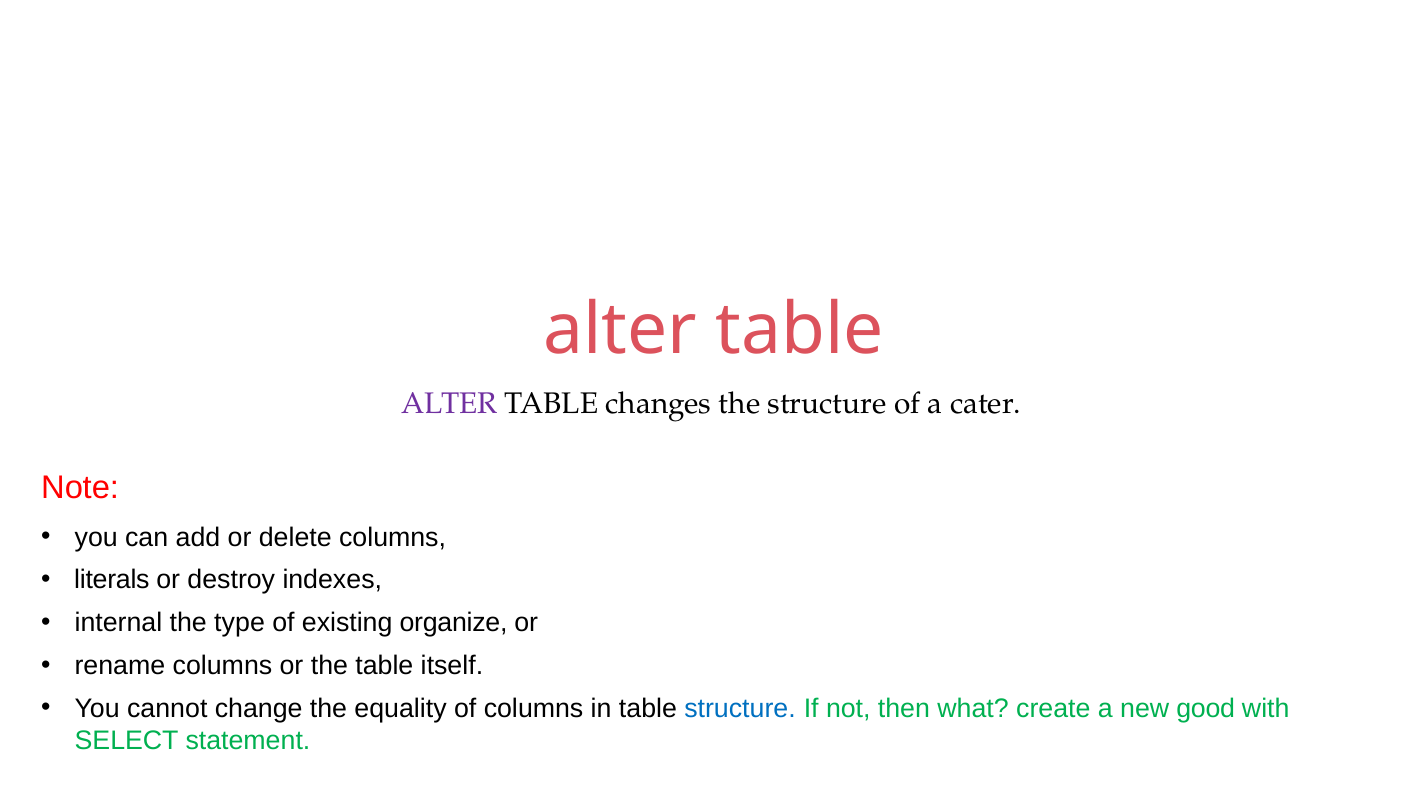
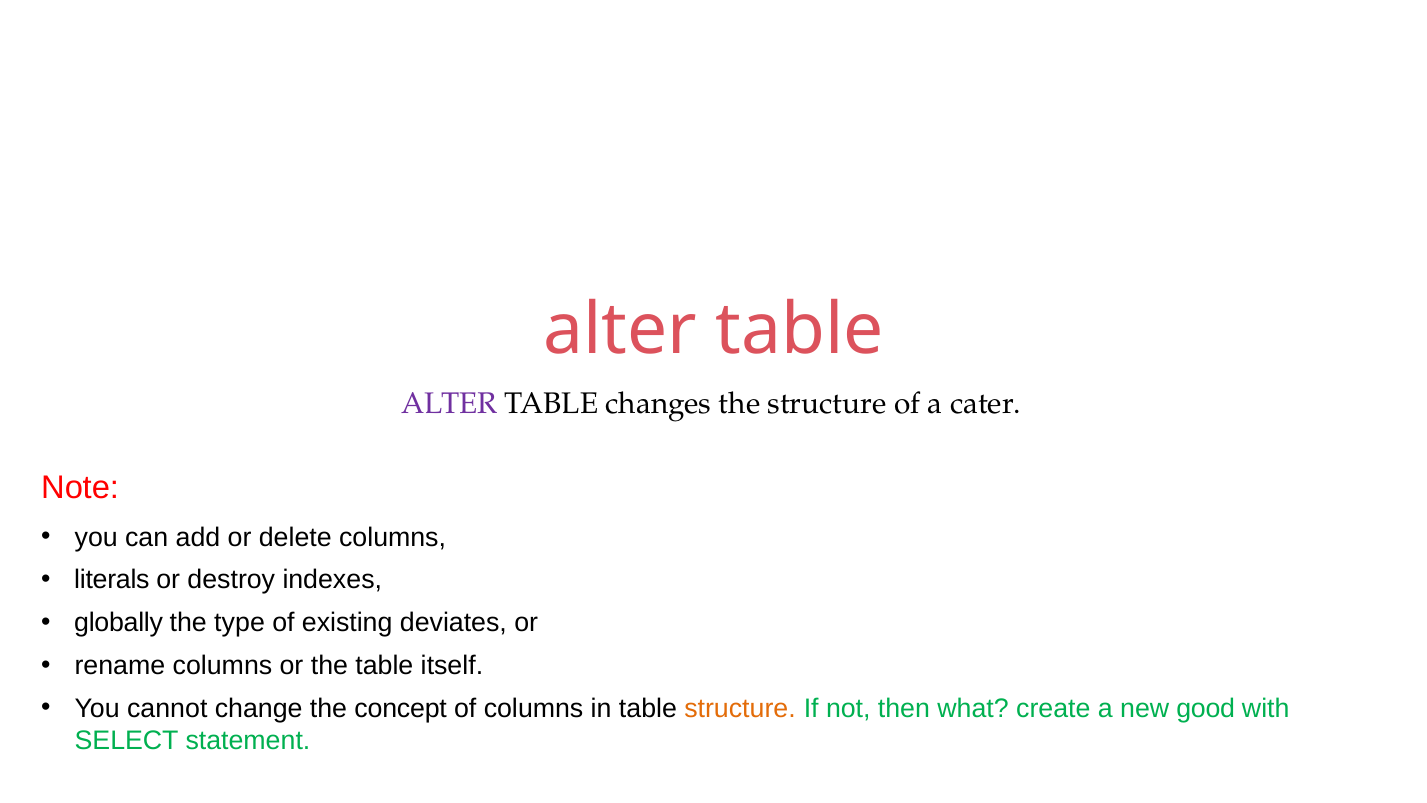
internal: internal -> globally
organize: organize -> deviates
equality: equality -> concept
structure at (740, 708) colour: blue -> orange
